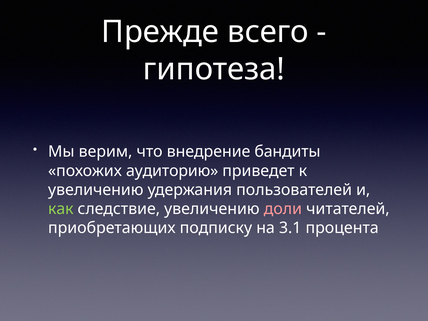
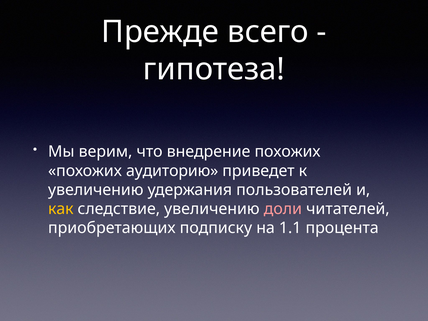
внедрение бандиты: бандиты -> похожих
как colour: light green -> yellow
3.1: 3.1 -> 1.1
